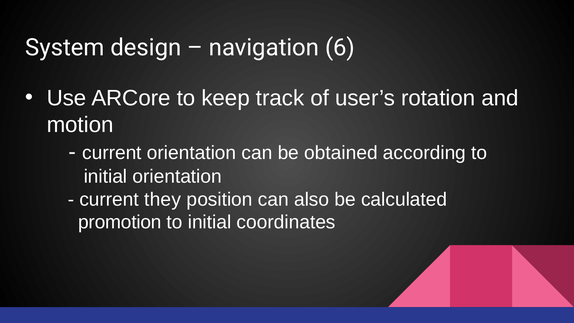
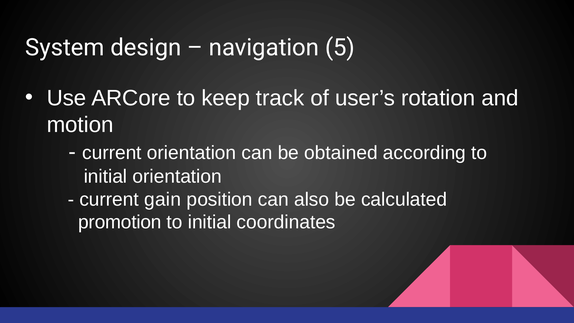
6: 6 -> 5
they: they -> gain
